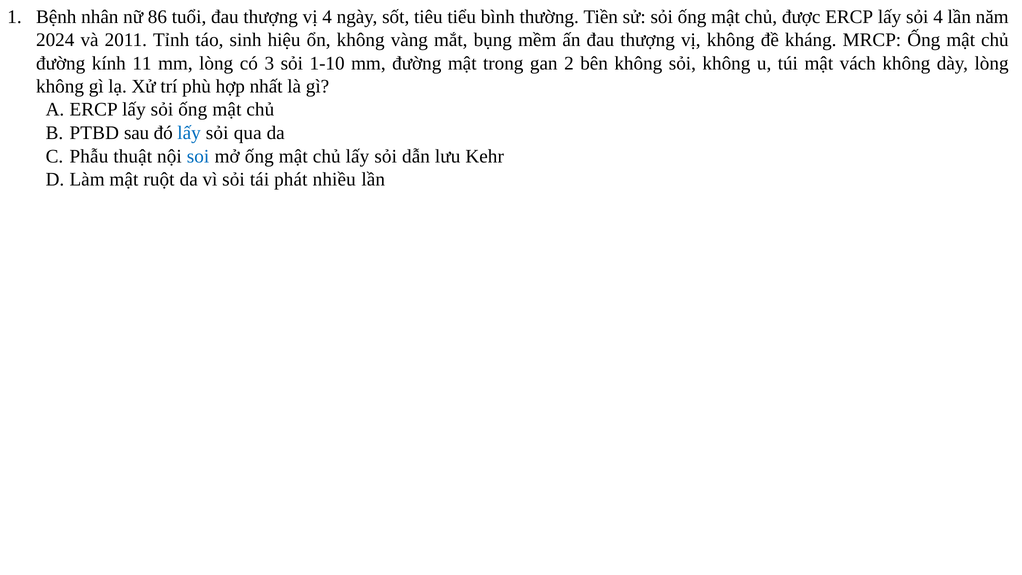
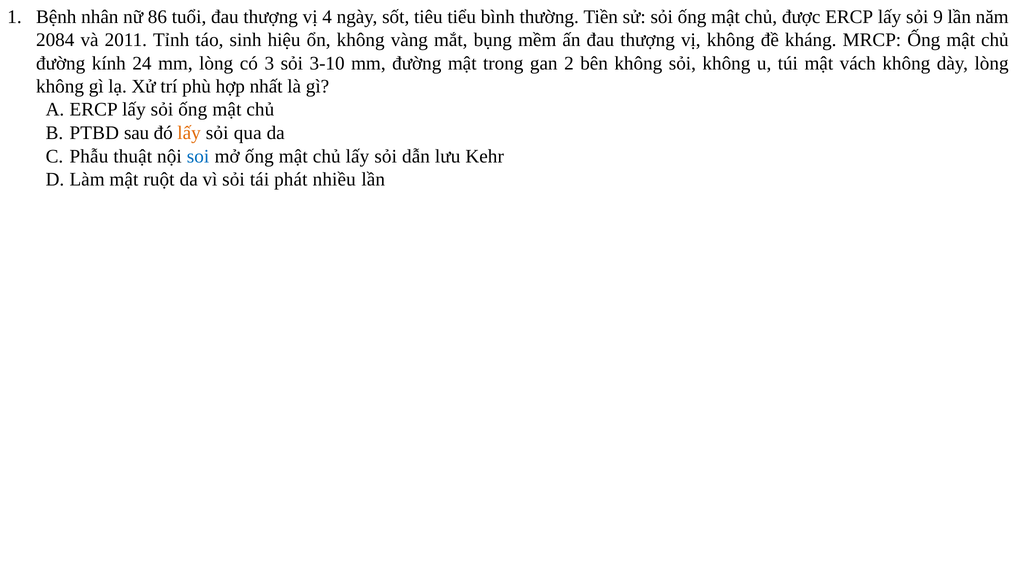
sỏi 4: 4 -> 9
2024: 2024 -> 2084
11: 11 -> 24
1-10: 1-10 -> 3-10
lấy at (189, 133) colour: blue -> orange
